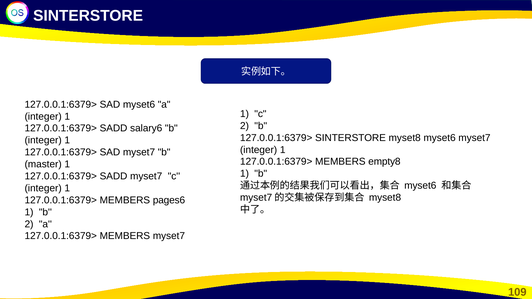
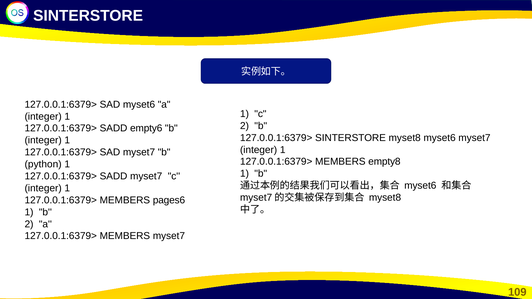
salary6: salary6 -> empty6
master: master -> python
